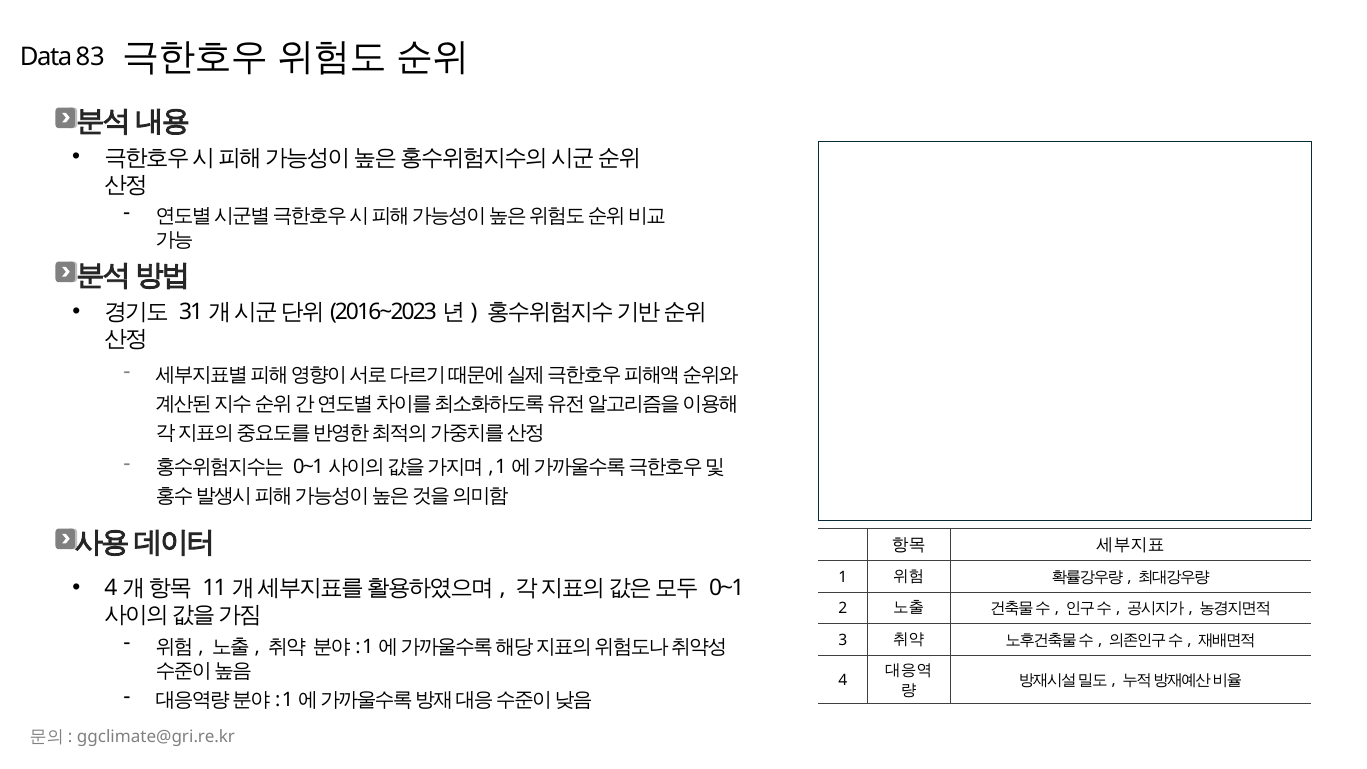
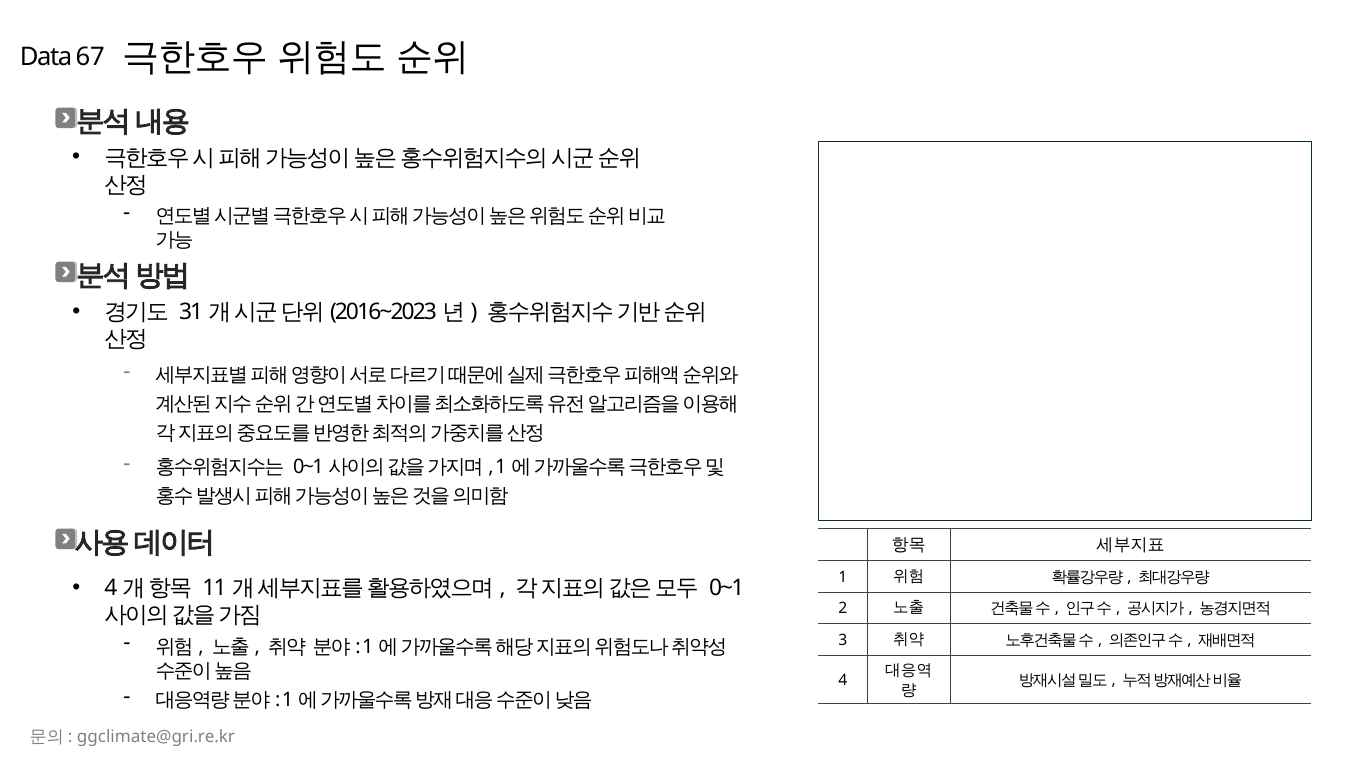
83: 83 -> 67
